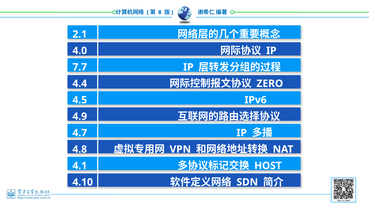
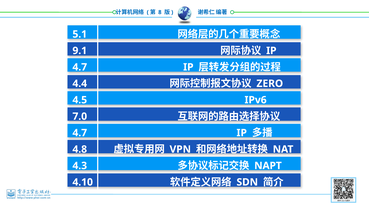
2.1: 2.1 -> 5.1
4.0: 4.0 -> 9.1
7.7 at (80, 67): 7.7 -> 4.7
4.9: 4.9 -> 7.0
4.1: 4.1 -> 4.3
HOST: HOST -> NAPT
